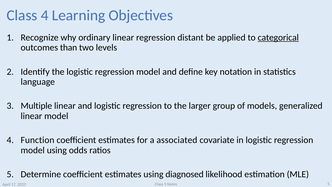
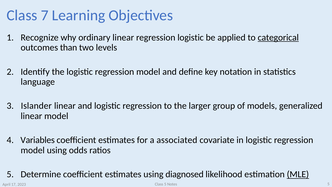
Class 4: 4 -> 7
regression distant: distant -> logistic
Multiple: Multiple -> Islander
Function: Function -> Variables
MLE underline: none -> present
